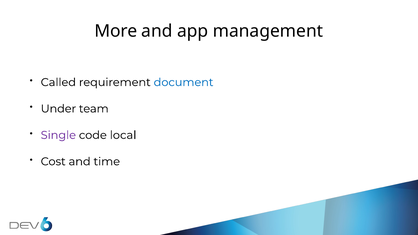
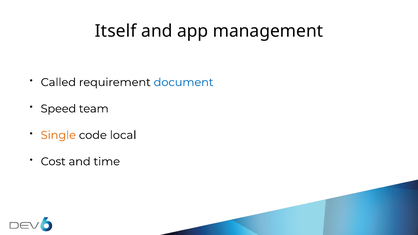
More: More -> Itself
Under: Under -> Speed
Single colour: purple -> orange
